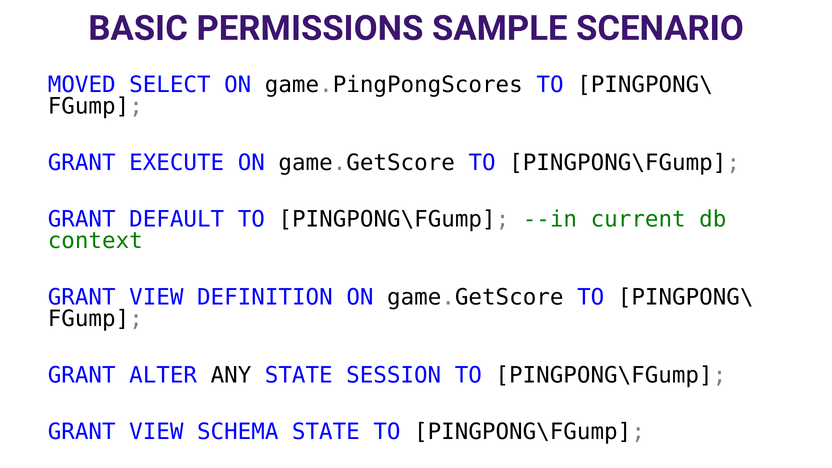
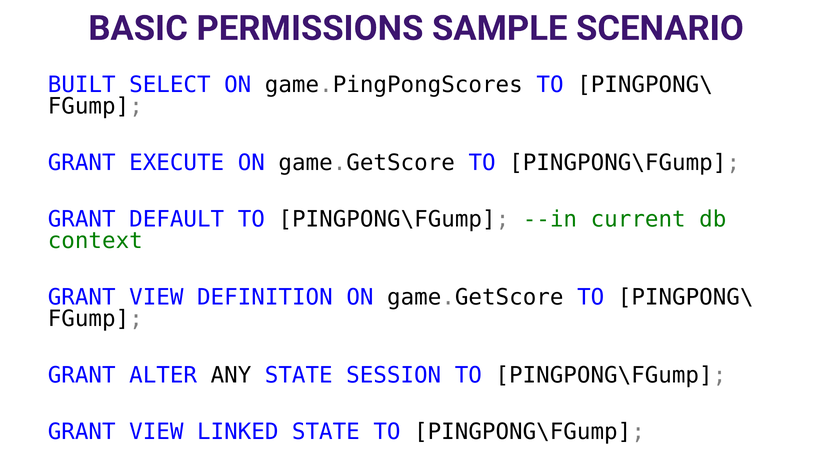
MOVED: MOVED -> BUILT
SCHEMA: SCHEMA -> LINKED
